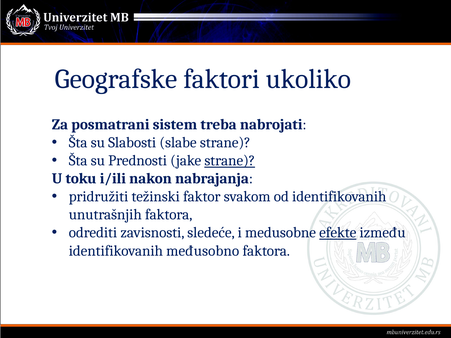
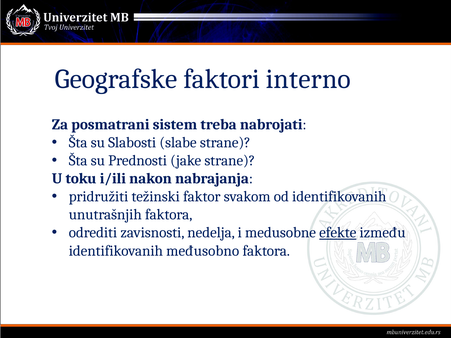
ukoliko: ukoliko -> interno
strane at (230, 161) underline: present -> none
sledeće: sledeće -> nedelja
